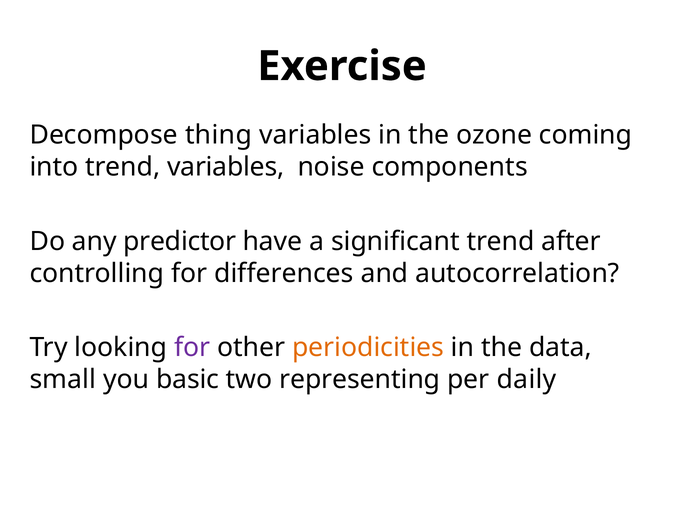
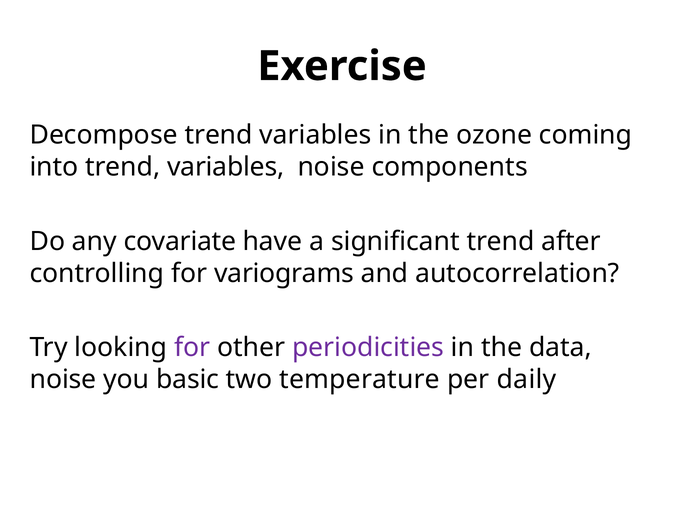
Decompose thing: thing -> trend
predictor: predictor -> covariate
differences: differences -> variograms
periodicities colour: orange -> purple
small at (63, 380): small -> noise
representing: representing -> temperature
